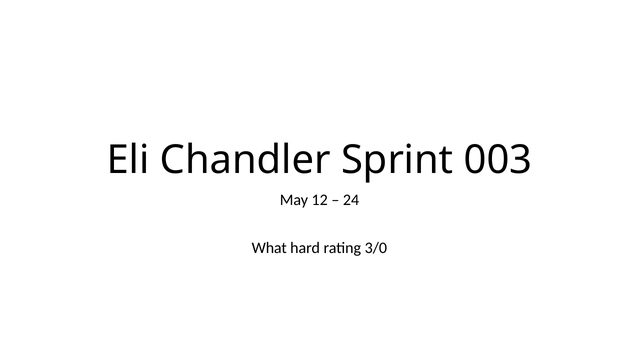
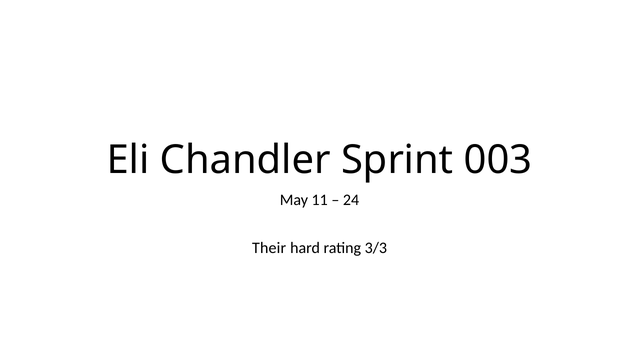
12: 12 -> 11
What: What -> Their
3/0: 3/0 -> 3/3
